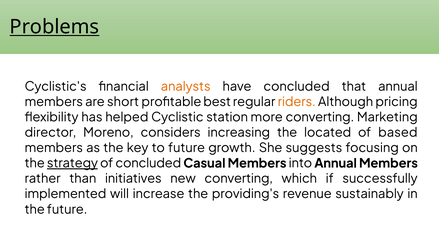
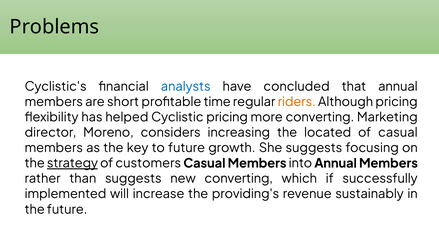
Problems underline: present -> none
analysts colour: orange -> blue
best: best -> time
Cyclistic station: station -> pricing
of based: based -> casual
of concluded: concluded -> customers
than initiatives: initiatives -> suggests
